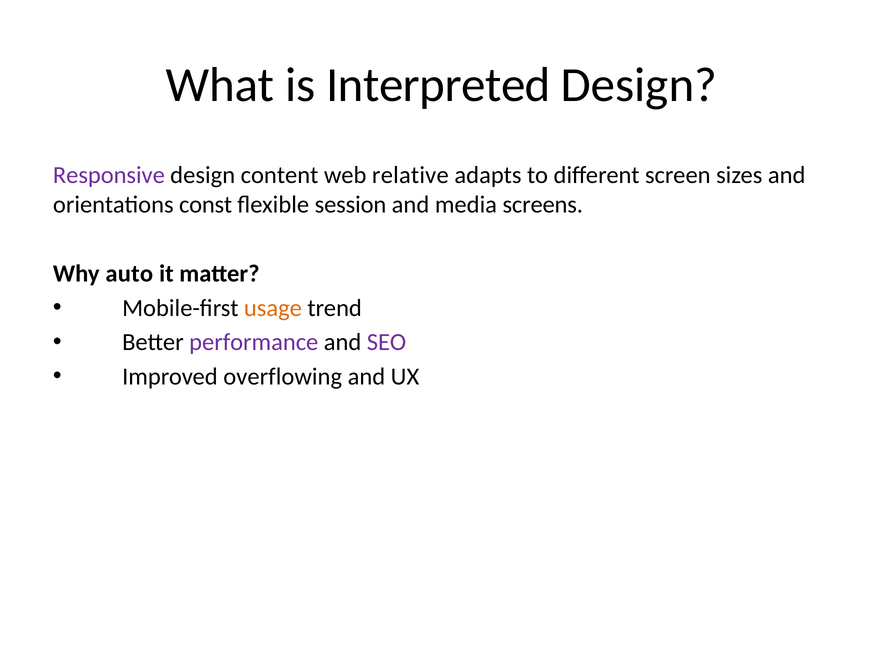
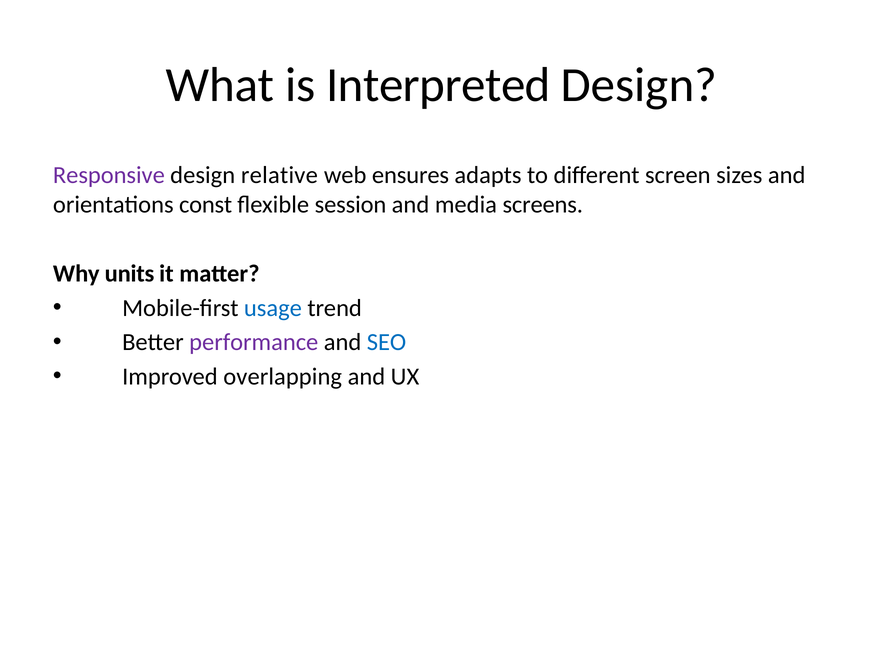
content: content -> relative
relative: relative -> ensures
auto: auto -> units
usage colour: orange -> blue
SEO colour: purple -> blue
overflowing: overflowing -> overlapping
